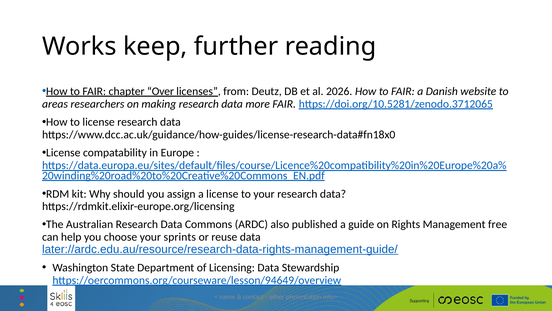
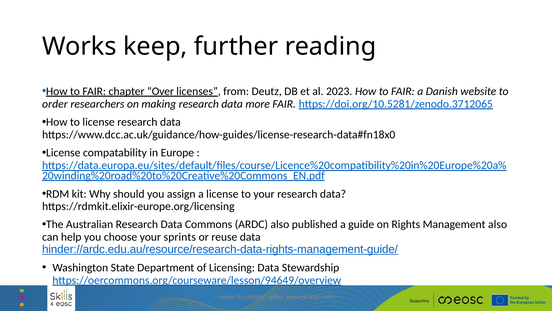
2026: 2026 -> 2023
areas: areas -> order
Management free: free -> also
later://ardc.edu.au/resource/research-data-rights-management-guide/: later://ardc.edu.au/resource/research-data-rights-management-guide/ -> hinder://ardc.edu.au/resource/research-data-rights-management-guide/
